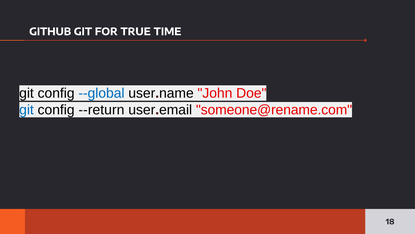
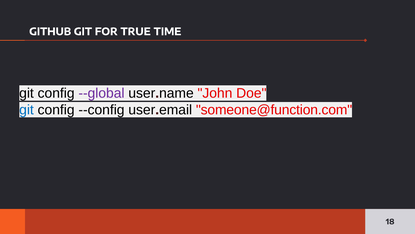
--global colour: blue -> purple
--return: --return -> --config
someone@rename.com: someone@rename.com -> someone@function.com
